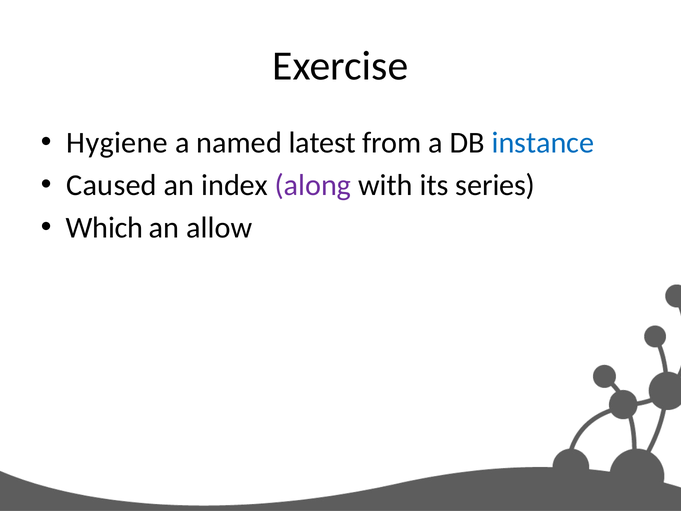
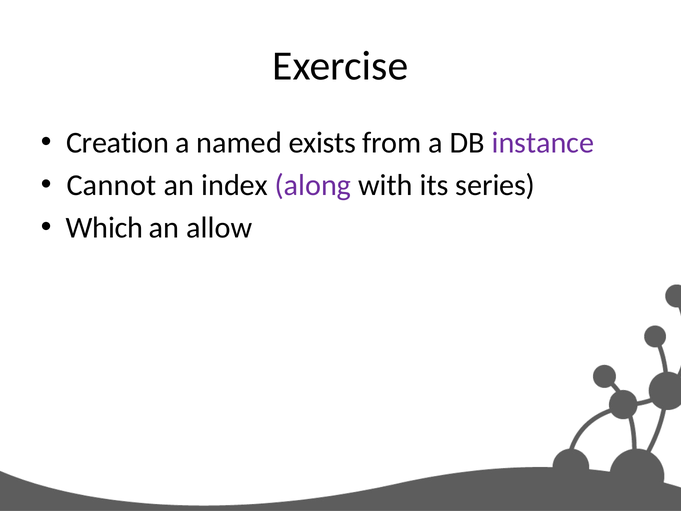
Hygiene: Hygiene -> Creation
latest: latest -> exists
instance colour: blue -> purple
Caused: Caused -> Cannot
